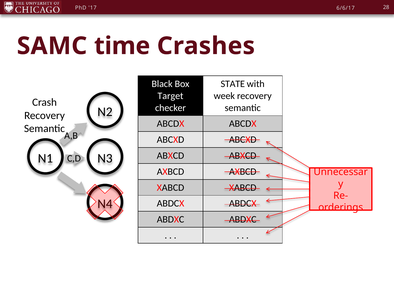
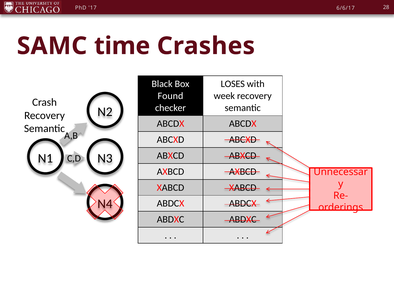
STATE: STATE -> LOSES
Target: Target -> Found
